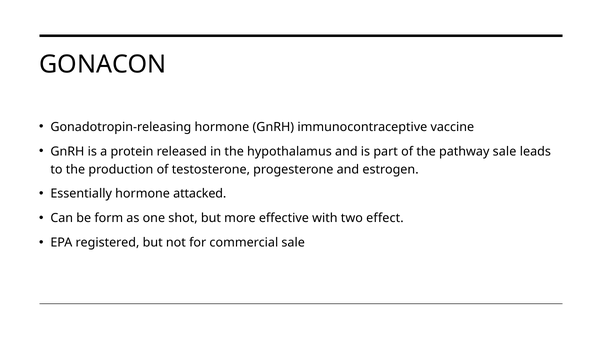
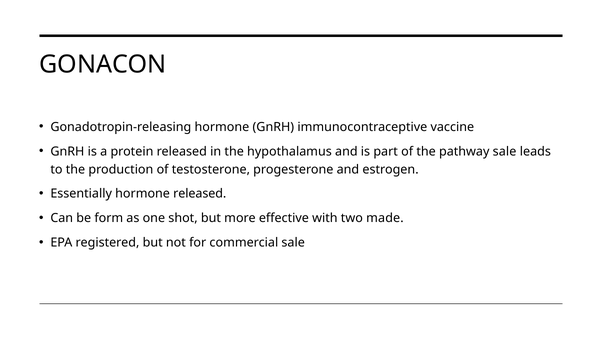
hormone attacked: attacked -> released
effect: effect -> made
